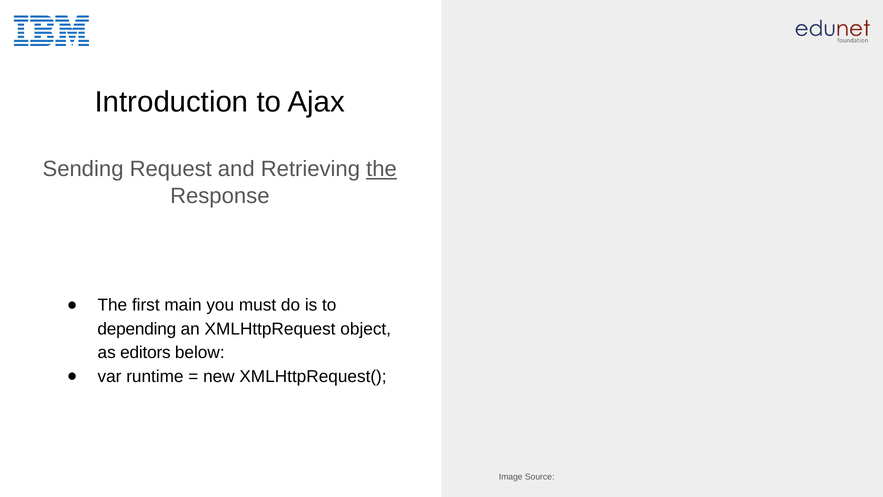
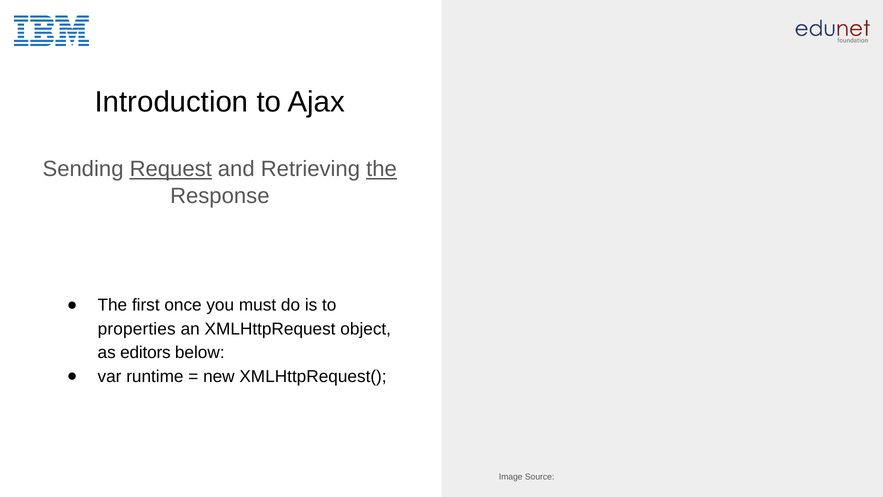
Request underline: none -> present
main: main -> once
depending: depending -> properties
